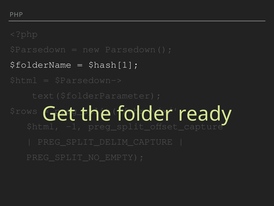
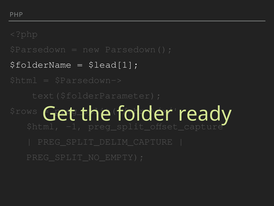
$hash[1: $hash[1 -> $lead[1
